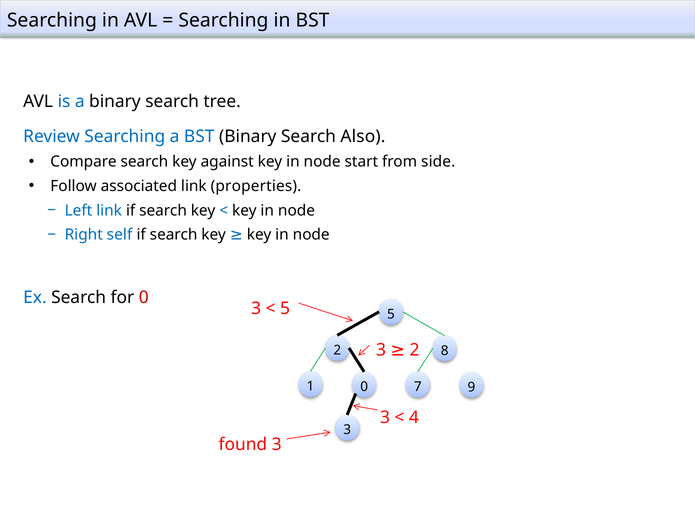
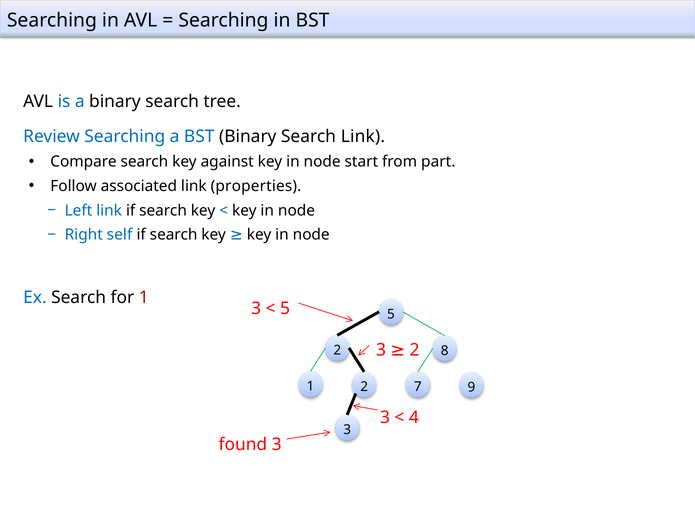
Search Also: Also -> Link
side: side -> part
for 0: 0 -> 1
1 0: 0 -> 2
